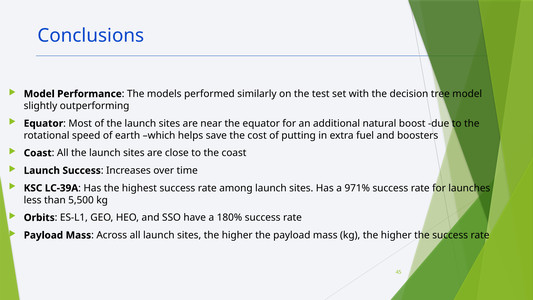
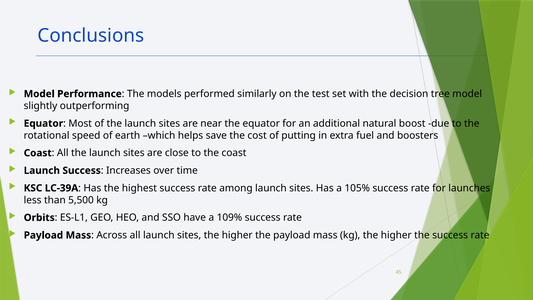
971%: 971% -> 105%
180%: 180% -> 109%
